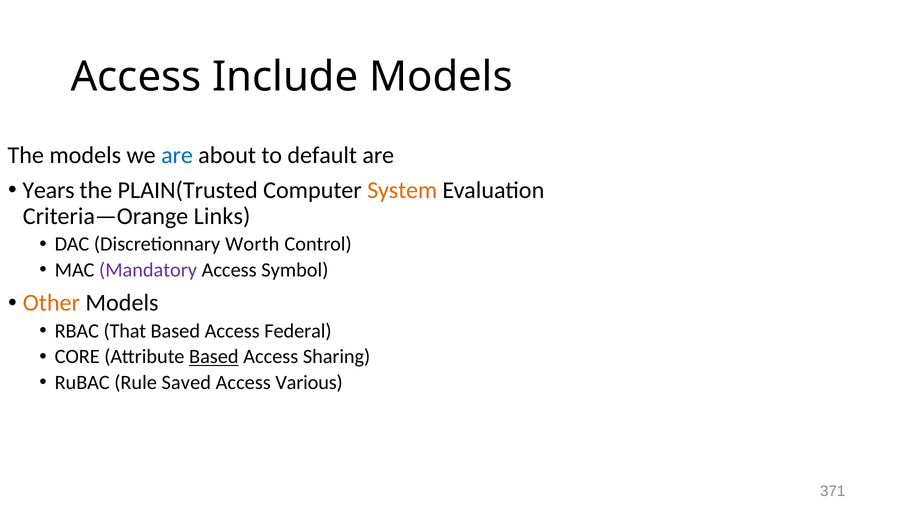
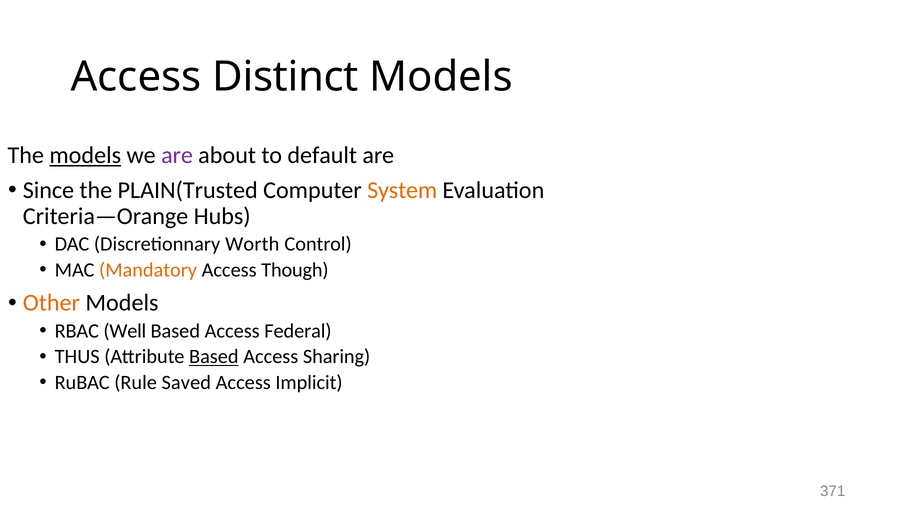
Include: Include -> Distinct
models at (85, 155) underline: none -> present
are at (177, 155) colour: blue -> purple
Years: Years -> Since
Links: Links -> Hubs
Mandatory colour: purple -> orange
Symbol: Symbol -> Though
That: That -> Well
CORE: CORE -> THUS
Various: Various -> Implicit
